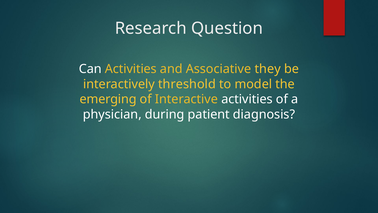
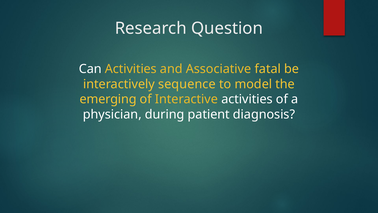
they: they -> fatal
threshold: threshold -> sequence
